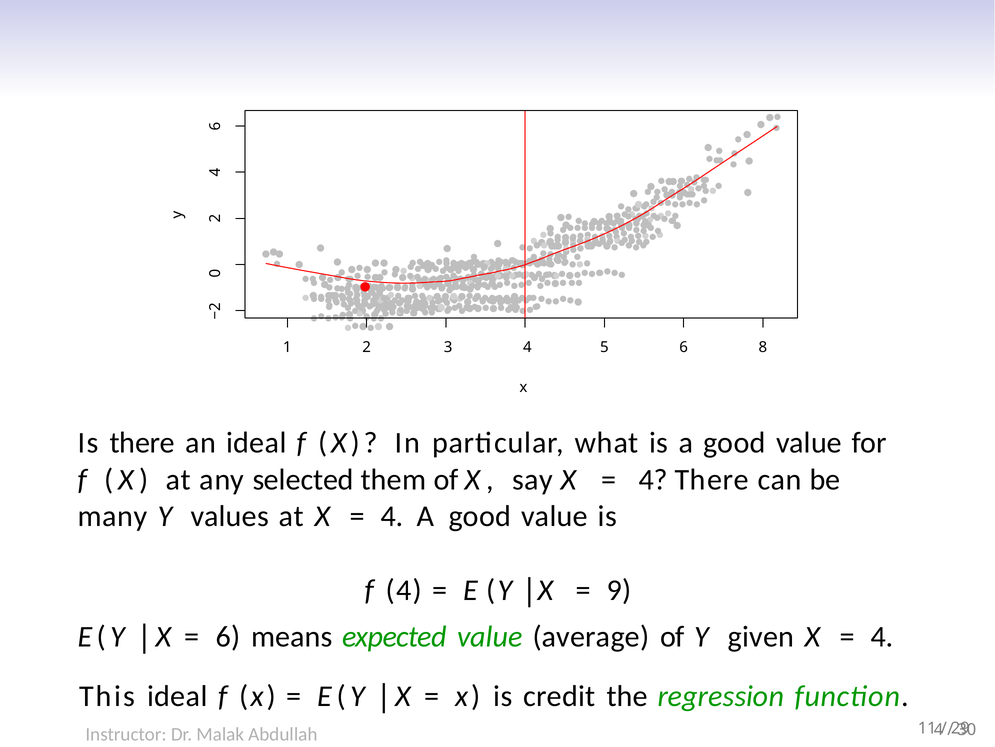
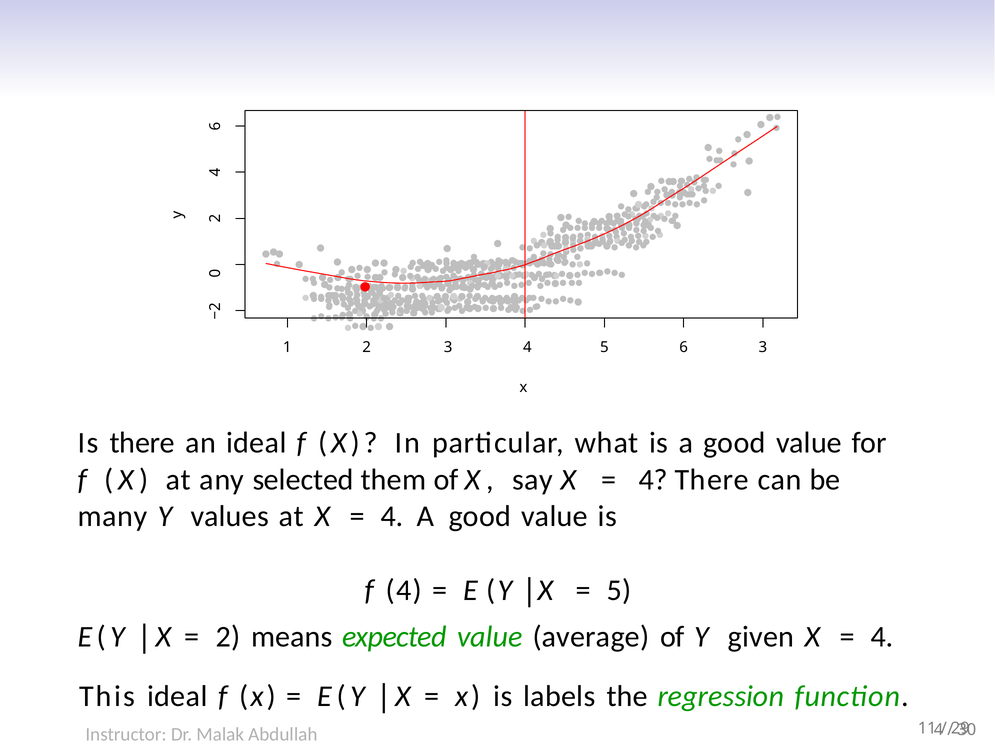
6 8: 8 -> 3
9 at (619, 590): 9 -> 5
6 at (228, 637): 6 -> 2
credit: credit -> labels
